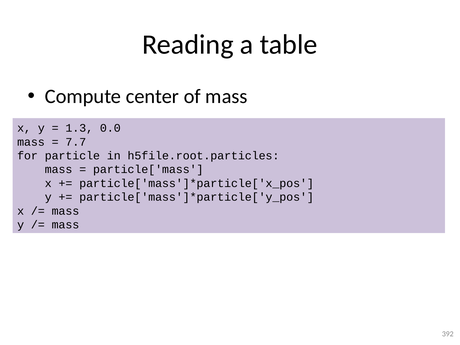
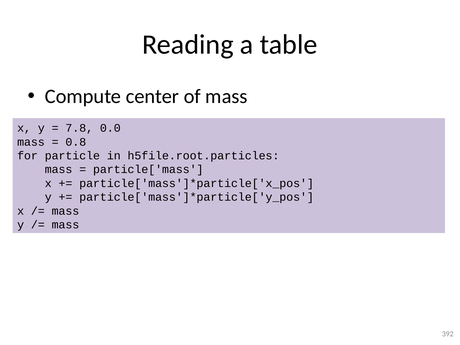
1.3: 1.3 -> 7.8
7.7: 7.7 -> 0.8
